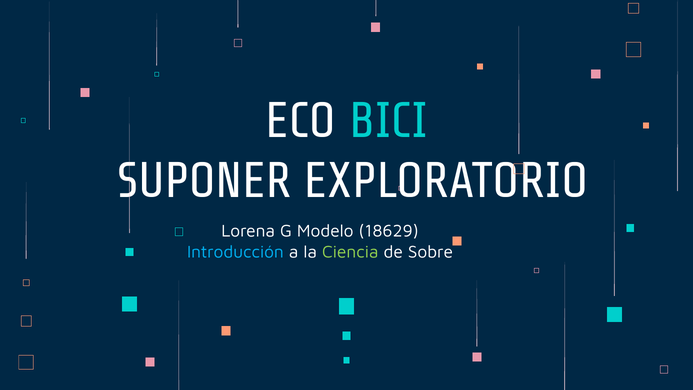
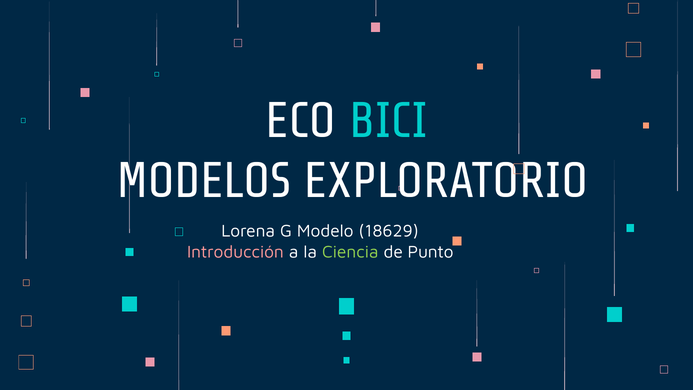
SUPONER: SUPONER -> MODELOS
Introducción colour: light blue -> pink
Sobre: Sobre -> Punto
